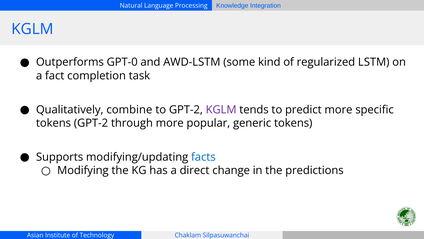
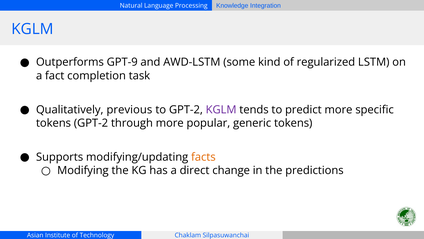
GPT-0: GPT-0 -> GPT-9
combine: combine -> previous
facts colour: blue -> orange
